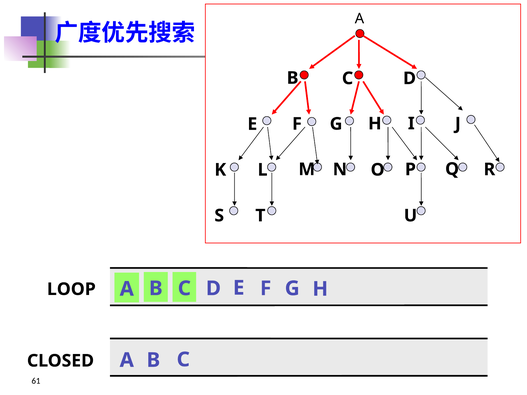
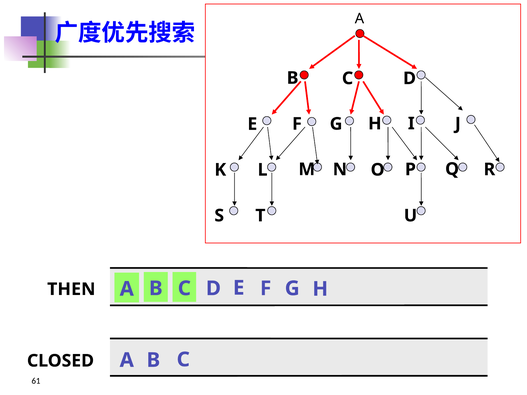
LOOP: LOOP -> THEN
